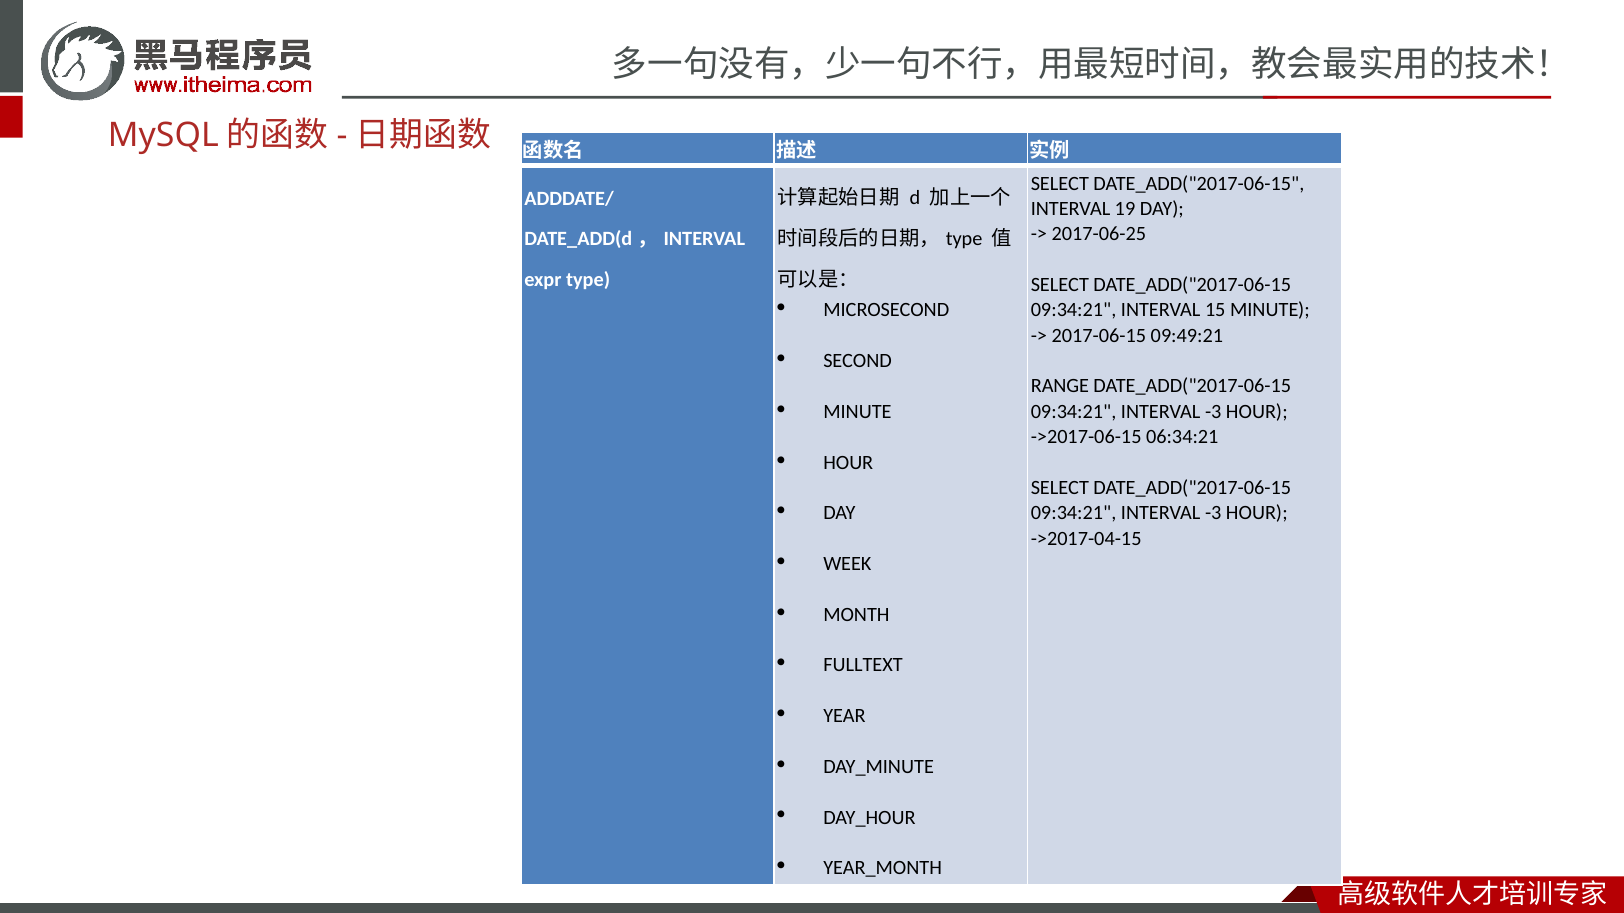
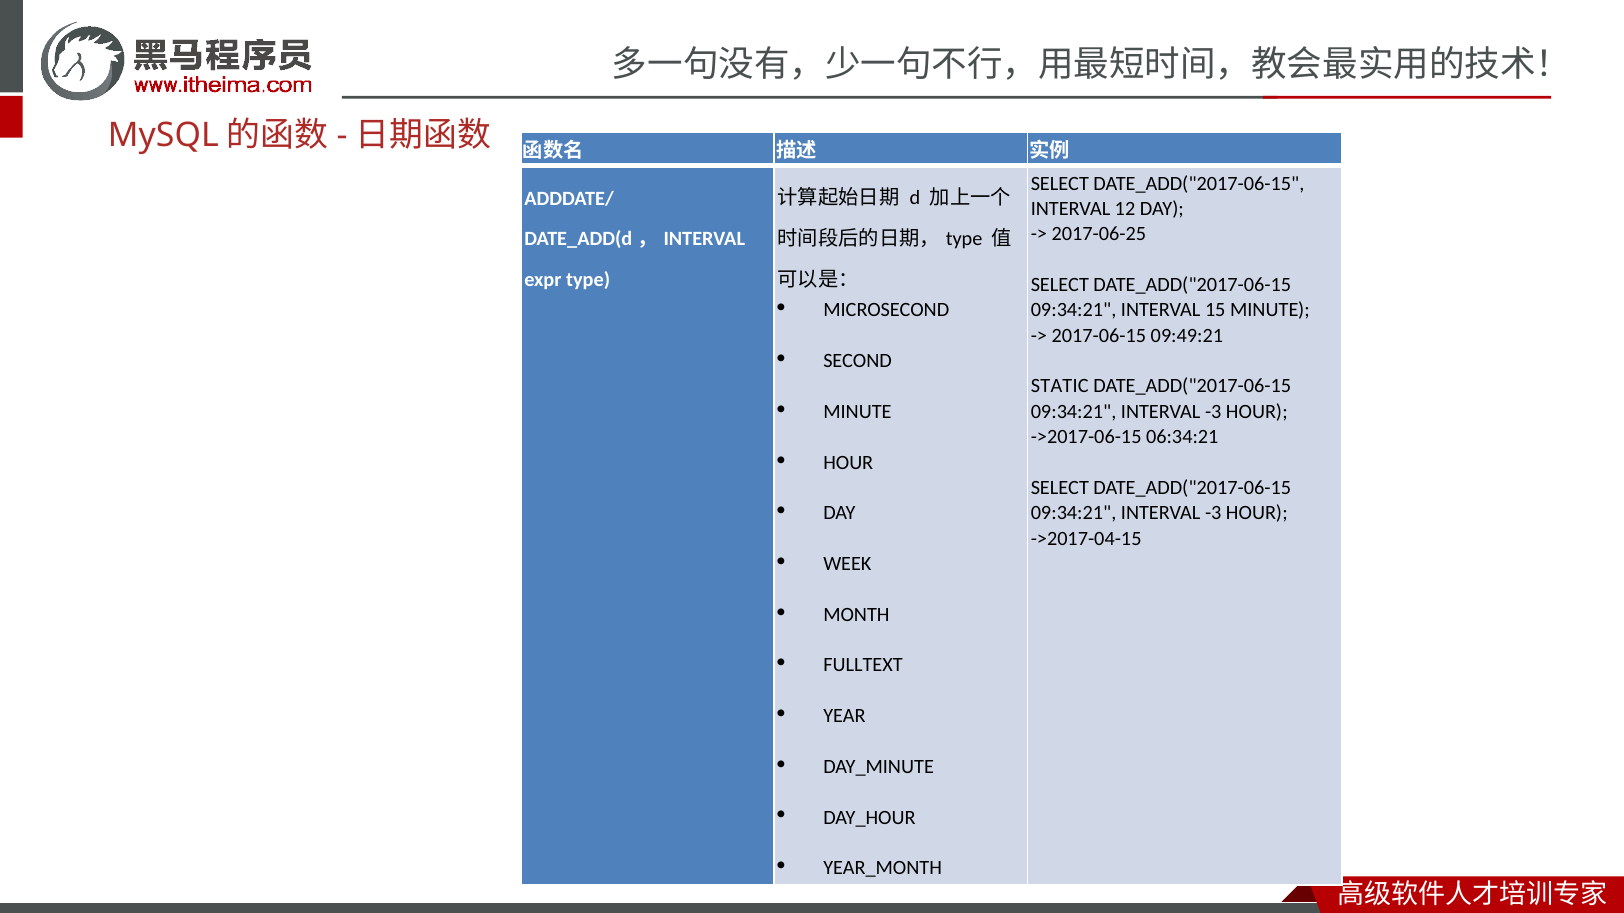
19: 19 -> 12
RANGE: RANGE -> STATIC
